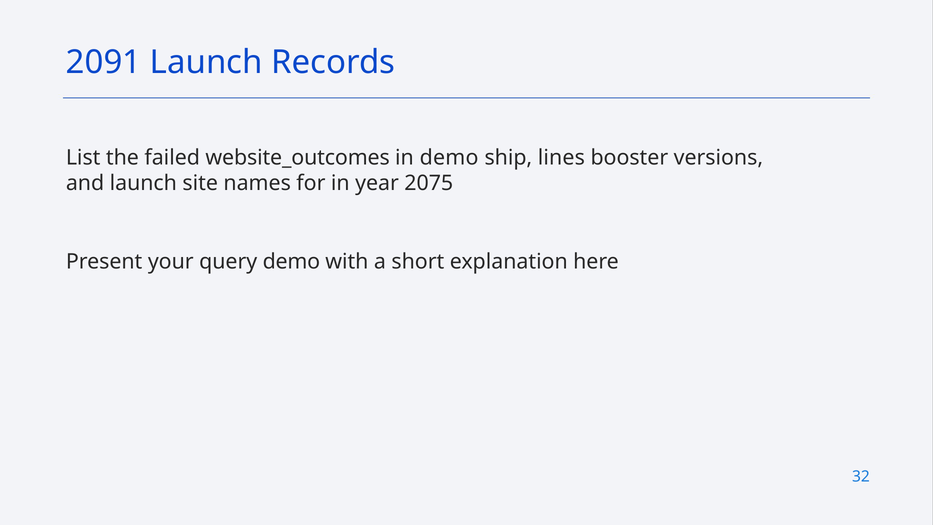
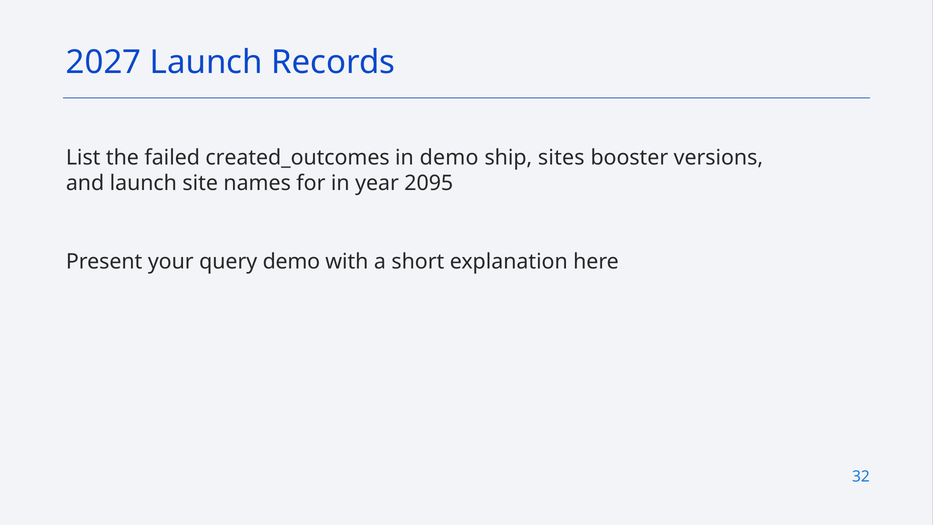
2091: 2091 -> 2027
website_outcomes: website_outcomes -> created_outcomes
lines: lines -> sites
2075: 2075 -> 2095
